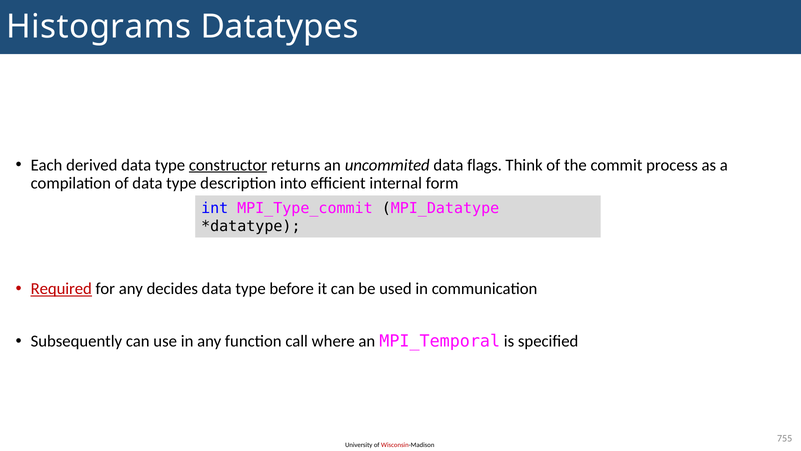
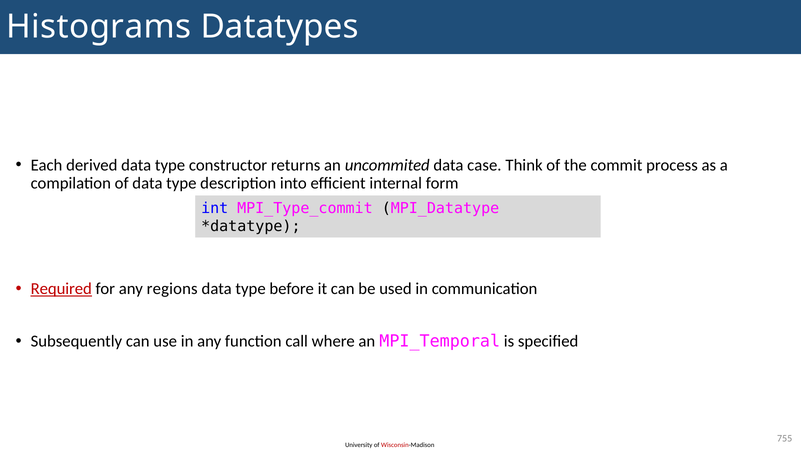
constructor underline: present -> none
flags: flags -> case
decides: decides -> regions
